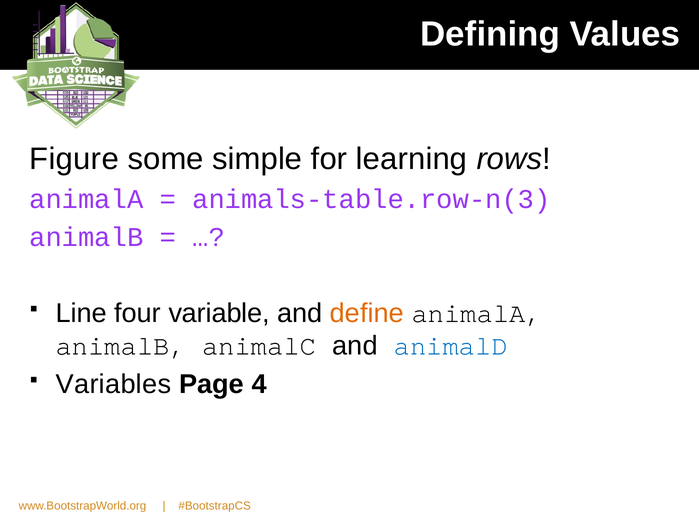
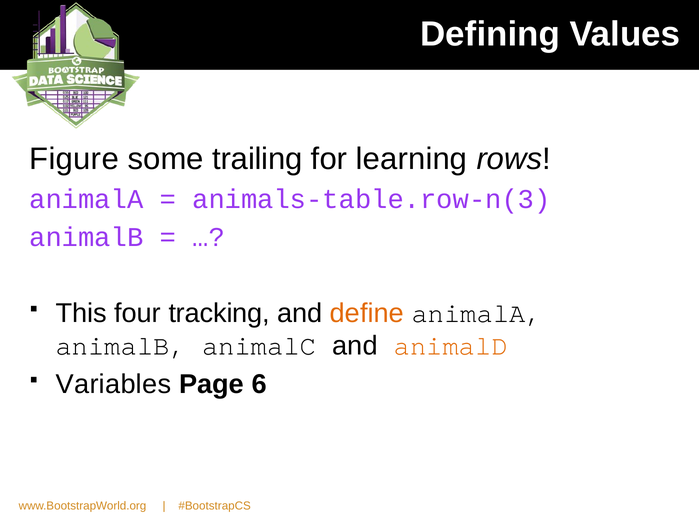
simple: simple -> trailing
Line: Line -> This
variable: variable -> tracking
animalD colour: blue -> orange
4: 4 -> 6
